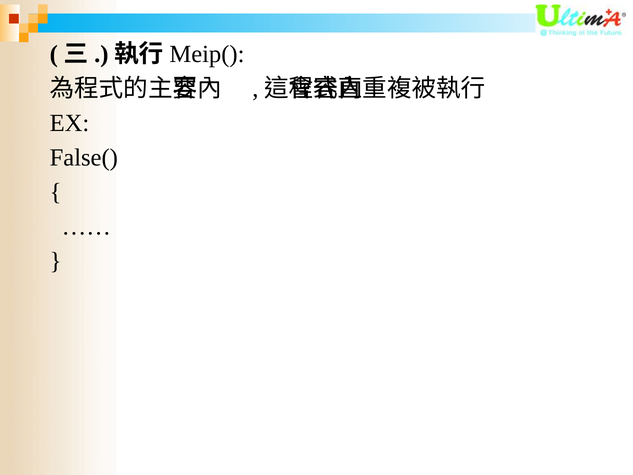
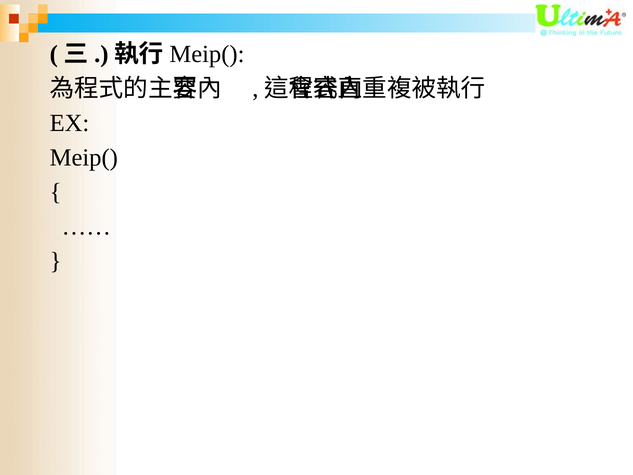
False( at (84, 158): False( -> Meip(
